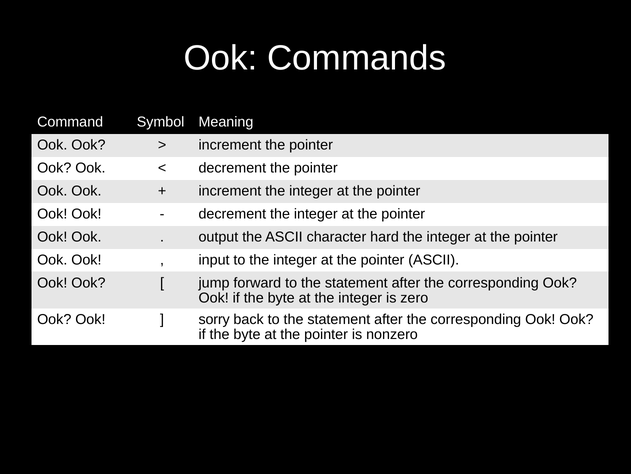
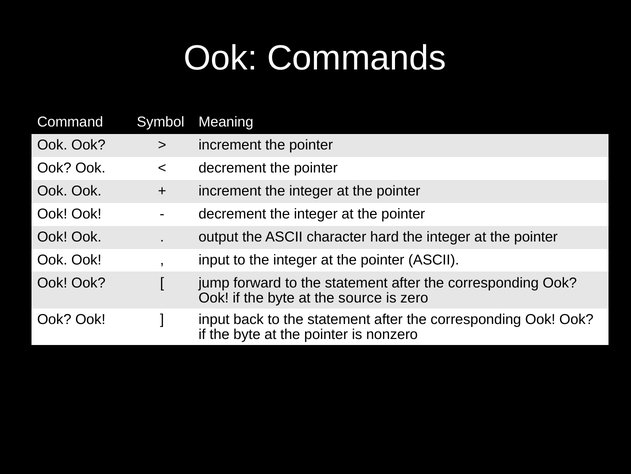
at the integer: integer -> source
sorry at (214, 319): sorry -> input
